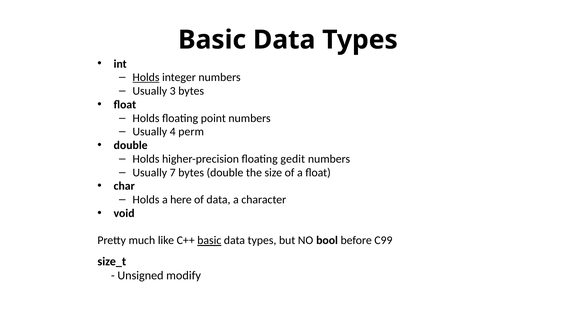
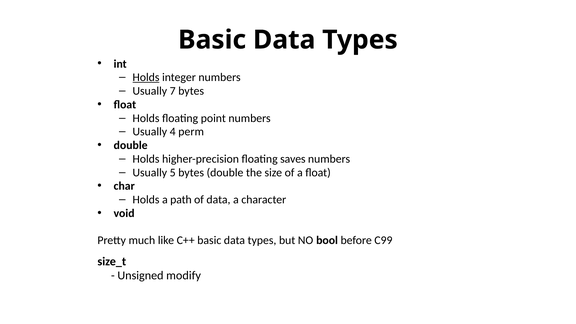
3: 3 -> 7
gedit: gedit -> saves
7: 7 -> 5
here: here -> path
basic at (209, 240) underline: present -> none
